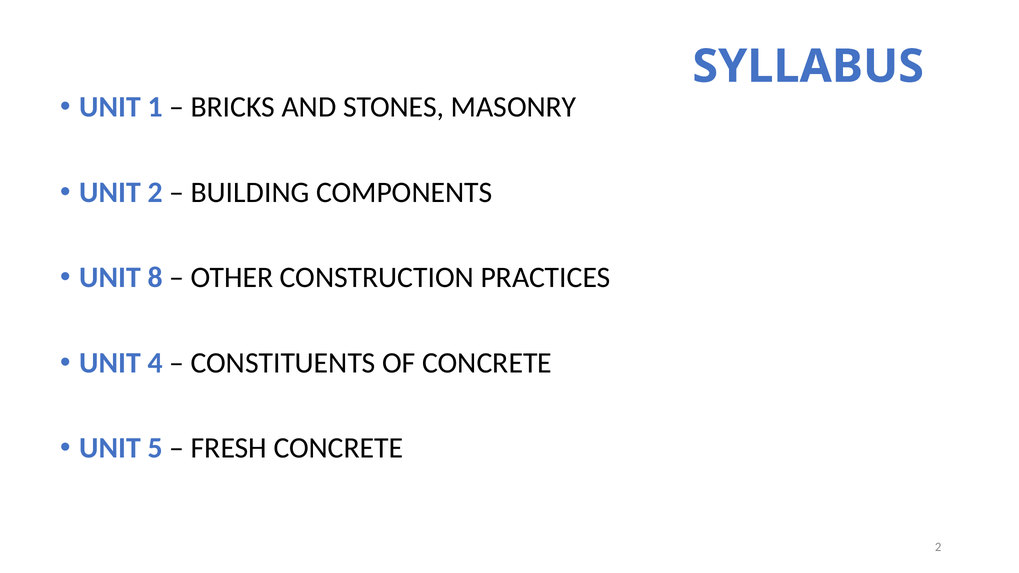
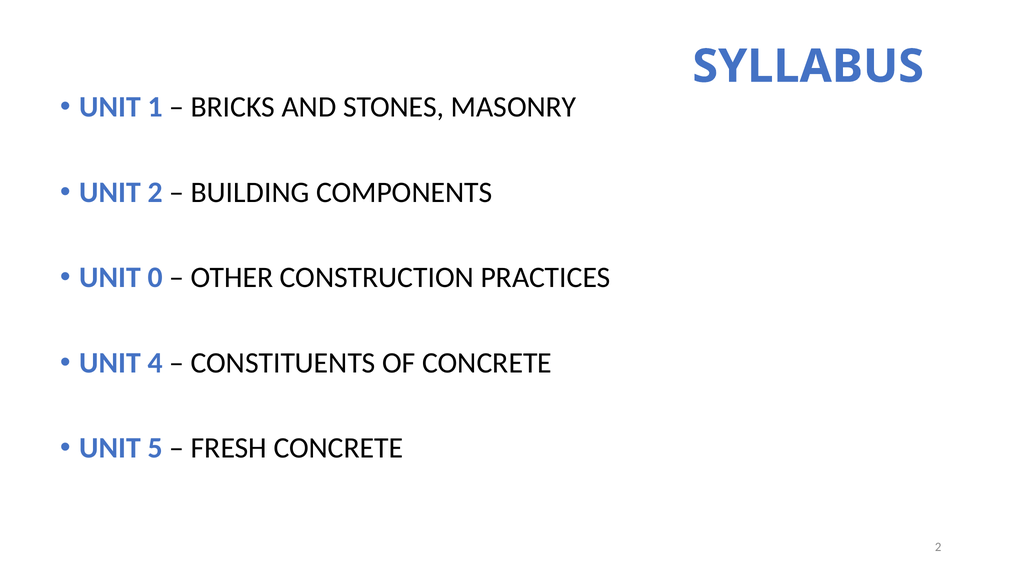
8: 8 -> 0
